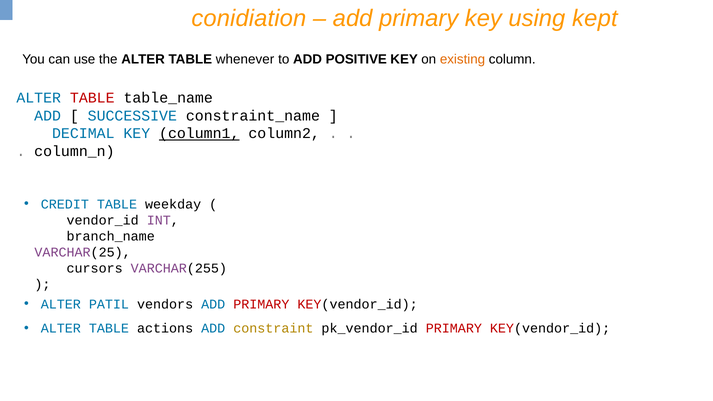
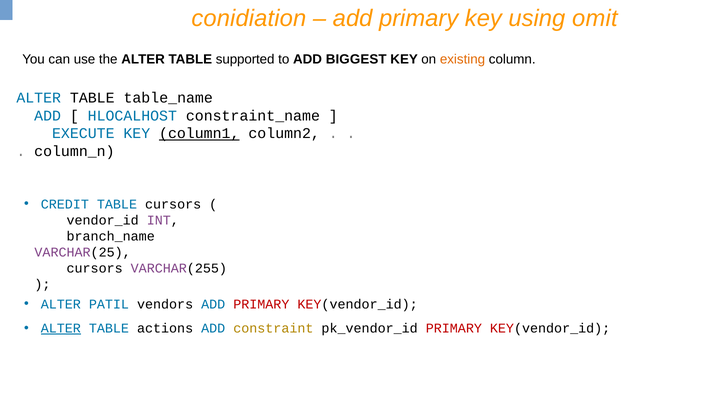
kept: kept -> omit
whenever: whenever -> supported
POSITIVE: POSITIVE -> BIGGEST
TABLE at (92, 98) colour: red -> black
SUCCESSIVE: SUCCESSIVE -> HLOCALHOST
DECIMAL: DECIMAL -> EXECUTE
TABLE weekday: weekday -> cursors
ALTER at (61, 328) underline: none -> present
